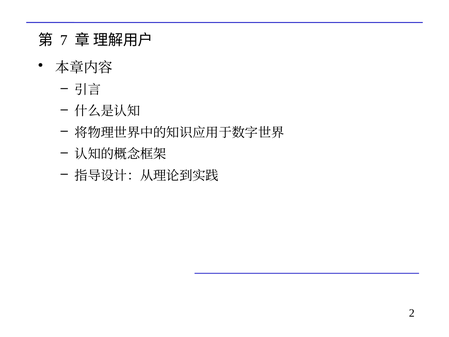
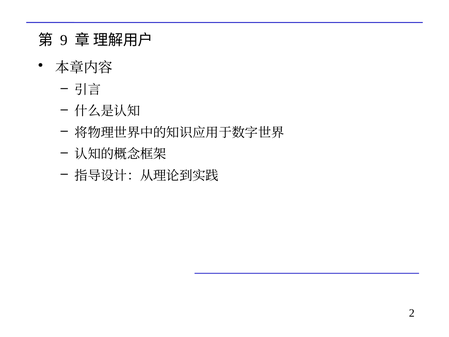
7: 7 -> 9
